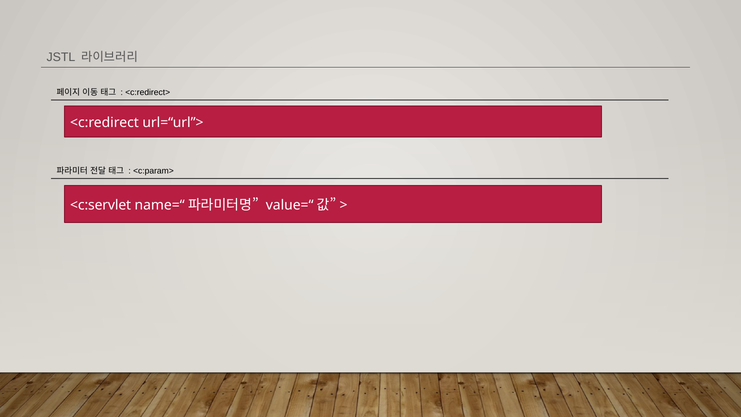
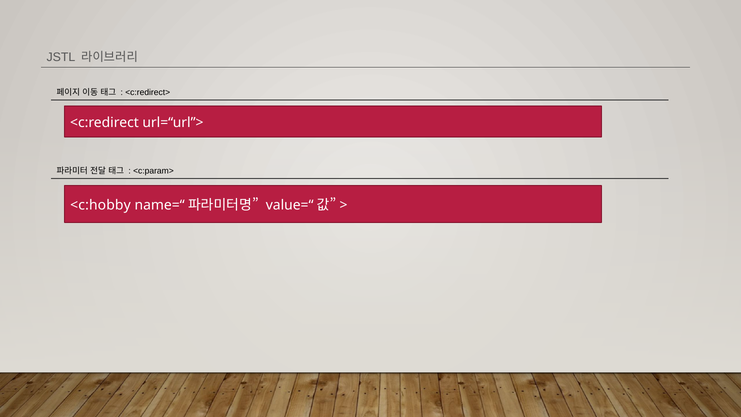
<c:servlet: <c:servlet -> <c:hobby
